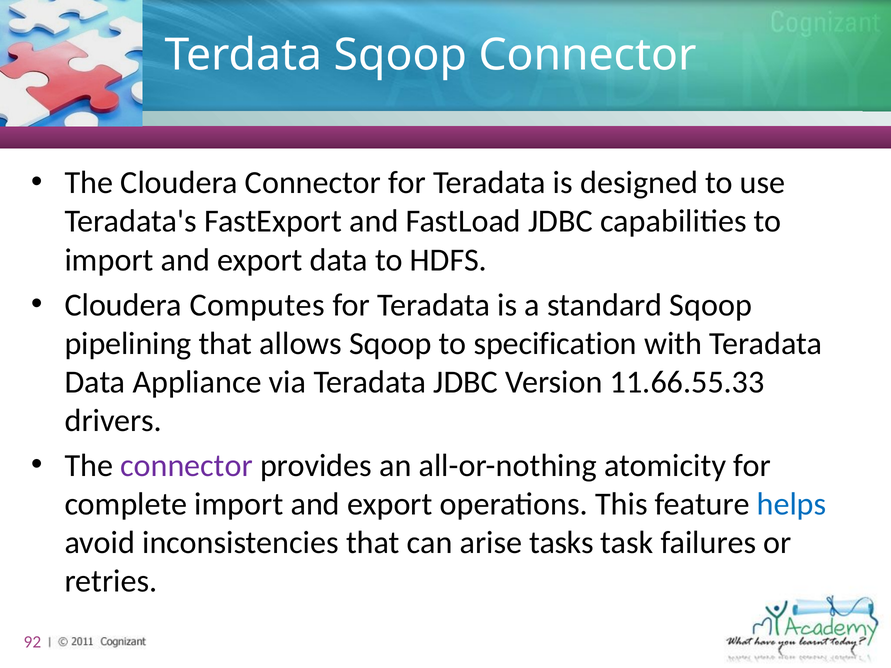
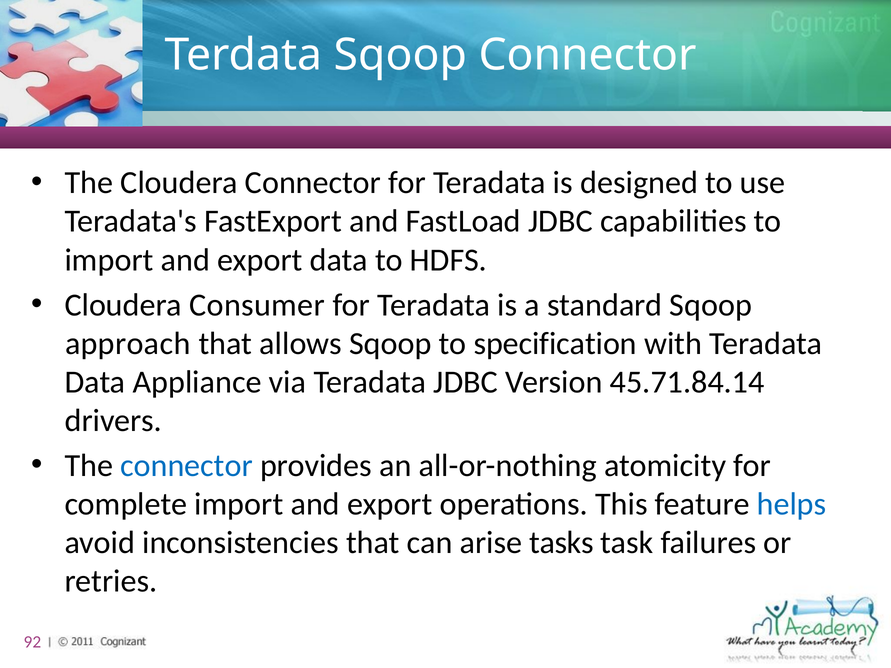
Computes: Computes -> Consumer
pipelining: pipelining -> approach
11.66.55.33: 11.66.55.33 -> 45.71.84.14
connector at (187, 466) colour: purple -> blue
